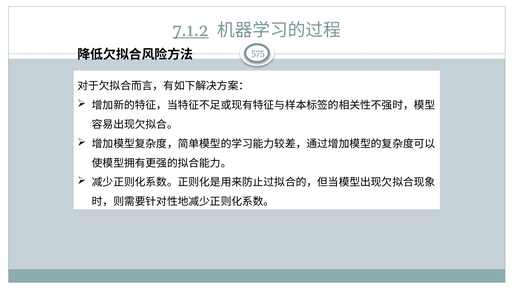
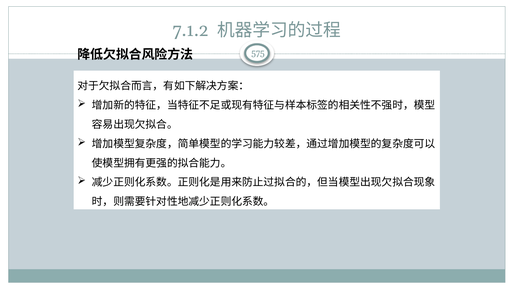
7.1.2 underline: present -> none
